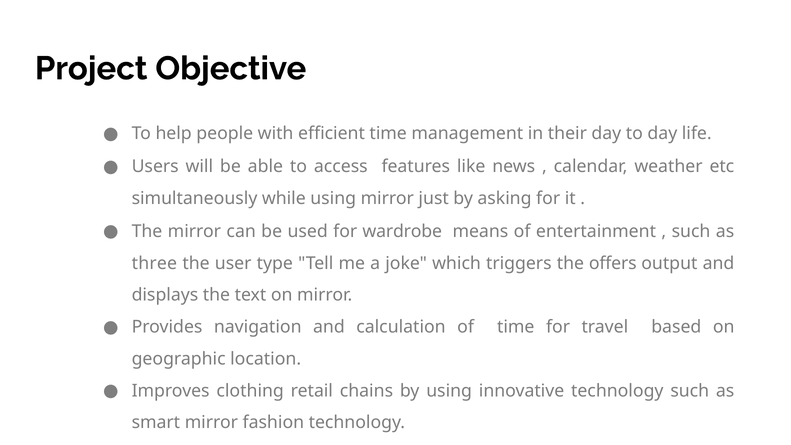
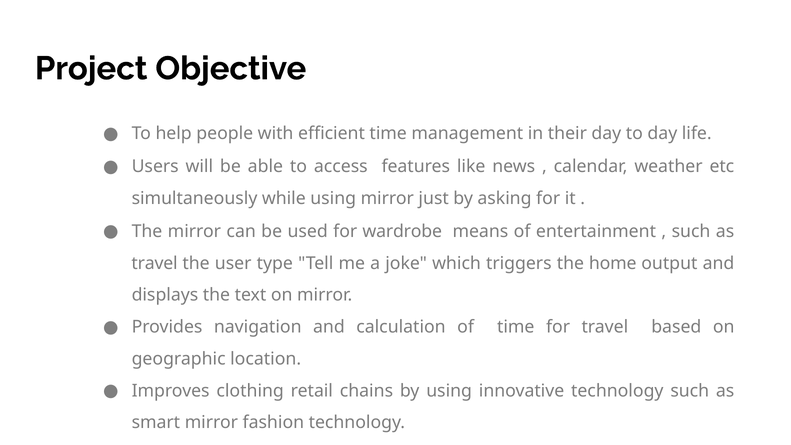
three at (154, 263): three -> travel
offers: offers -> home
